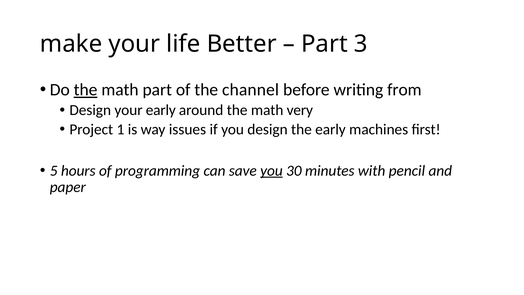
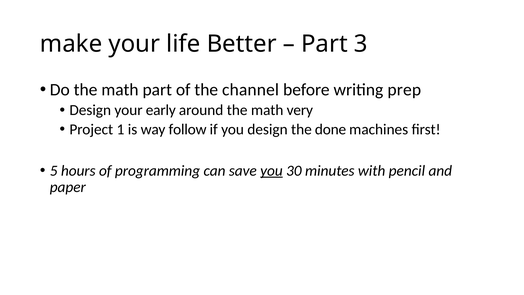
the at (86, 90) underline: present -> none
from: from -> prep
issues: issues -> follow
the early: early -> done
